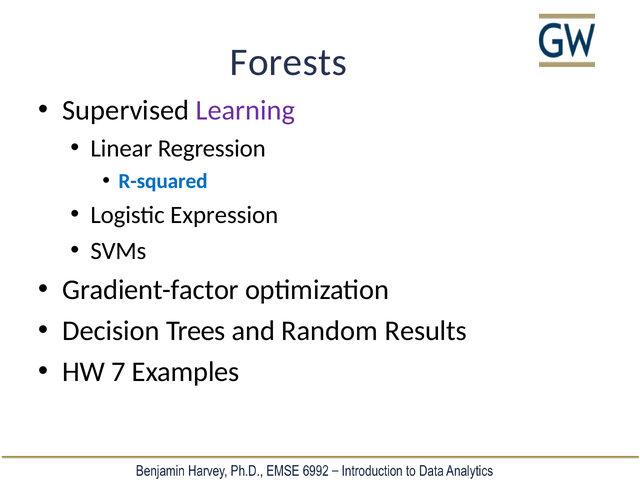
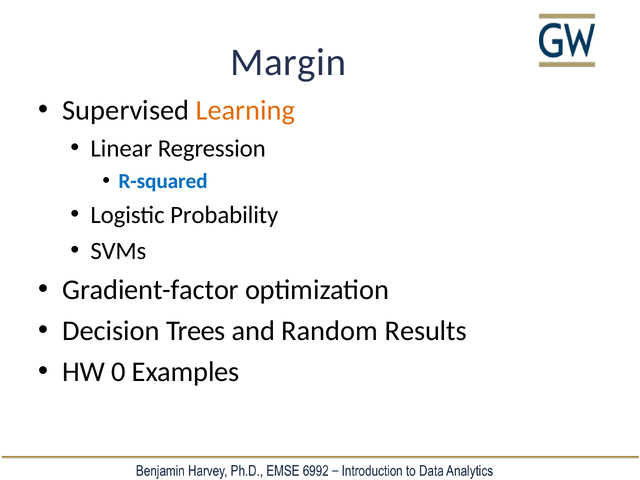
Forests: Forests -> Margin
Learning colour: purple -> orange
Expression: Expression -> Probability
7: 7 -> 0
